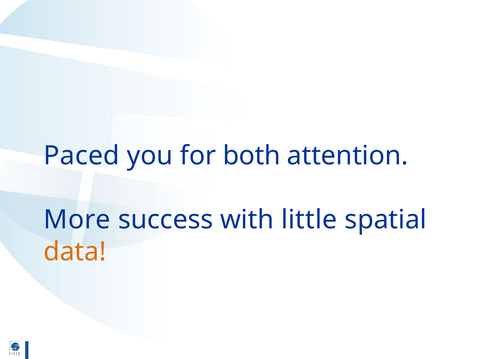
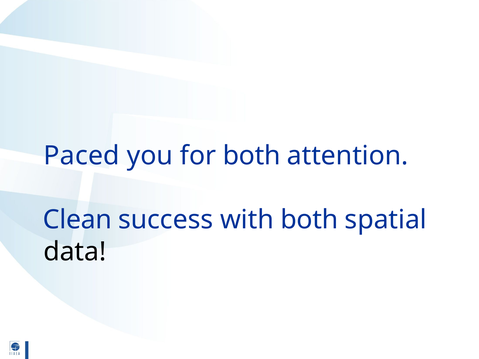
More: More -> Clean
with little: little -> both
data colour: orange -> black
